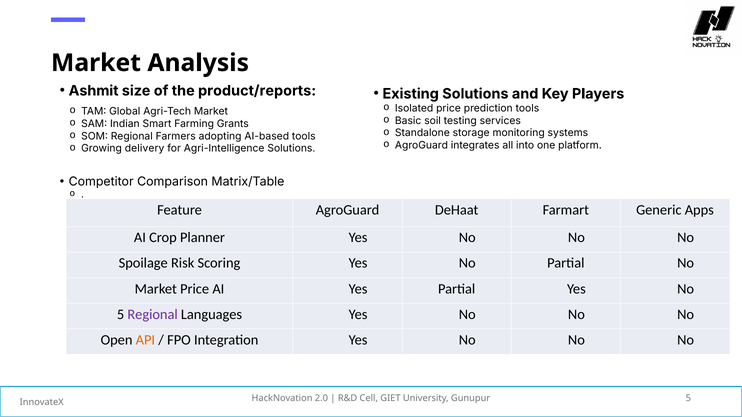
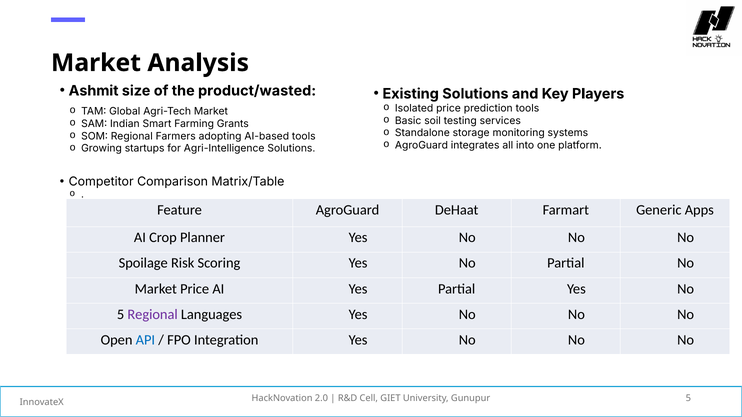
product/reports: product/reports -> product/wasted
delivery: delivery -> startups
API colour: orange -> blue
